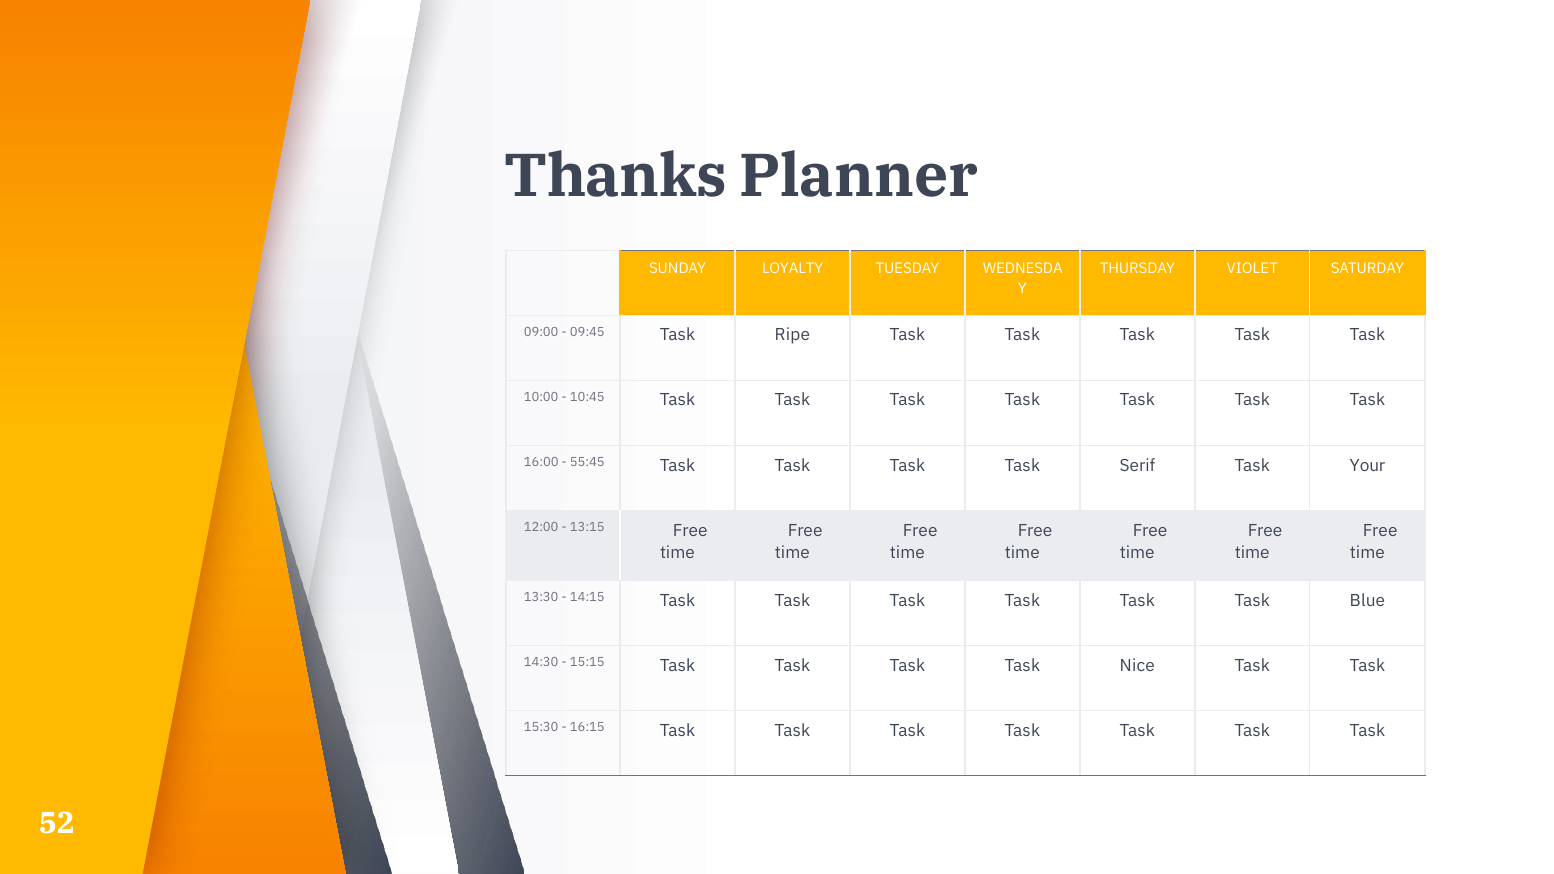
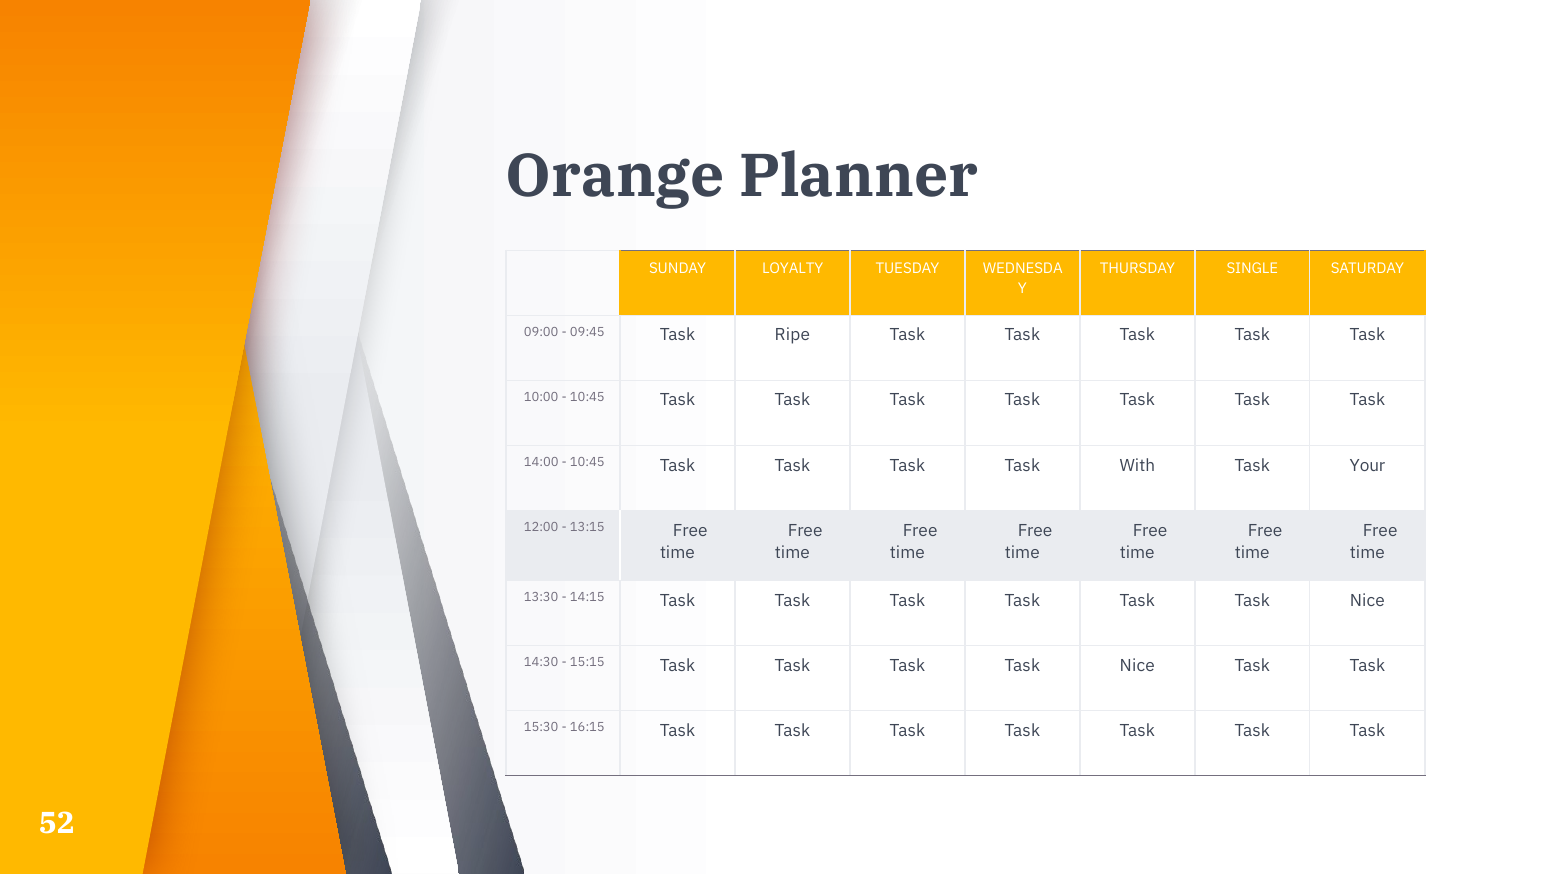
Thanks: Thanks -> Orange
VIOLET: VIOLET -> SINGLE
16:00: 16:00 -> 14:00
55:45 at (587, 462): 55:45 -> 10:45
Serif: Serif -> With
Blue at (1367, 600): Blue -> Nice
